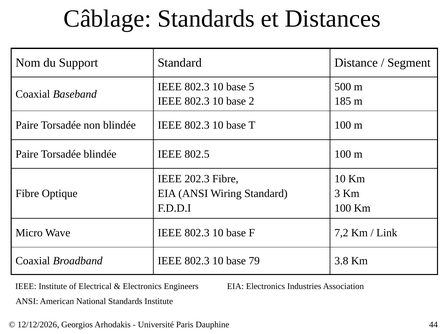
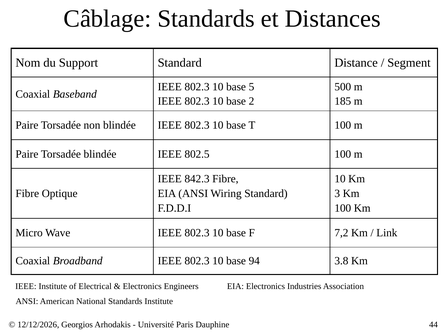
202.3: 202.3 -> 842.3
79: 79 -> 94
